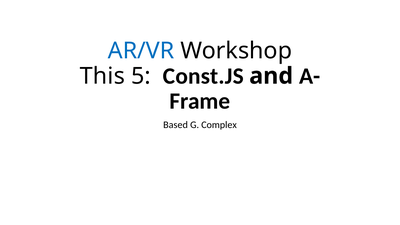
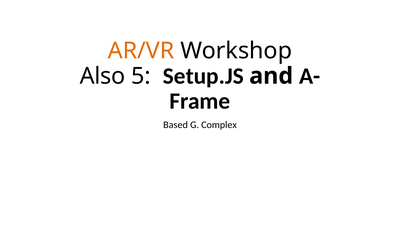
AR/VR colour: blue -> orange
This: This -> Also
Const.JS: Const.JS -> Setup.JS
